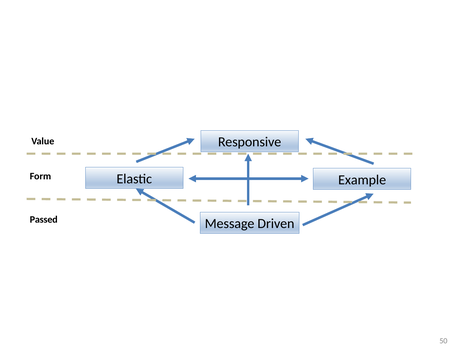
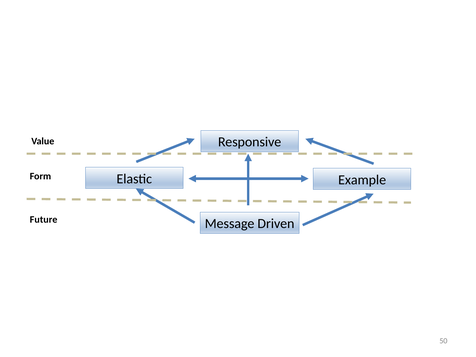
Passed: Passed -> Future
